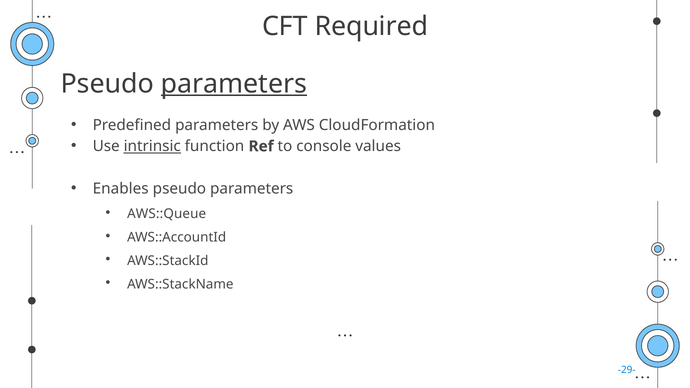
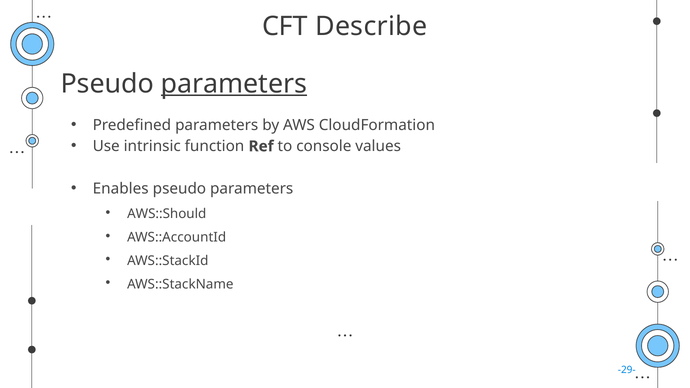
Required: Required -> Describe
intrinsic underline: present -> none
AWS::Queue: AWS::Queue -> AWS::Should
